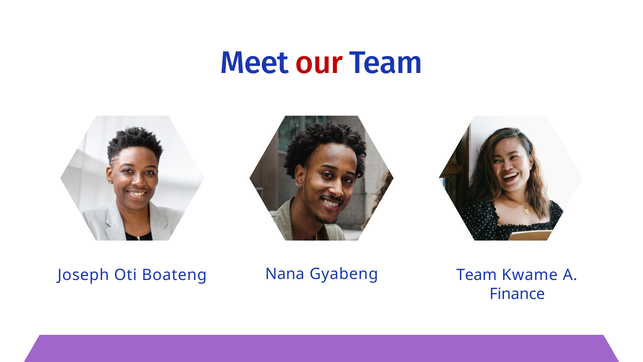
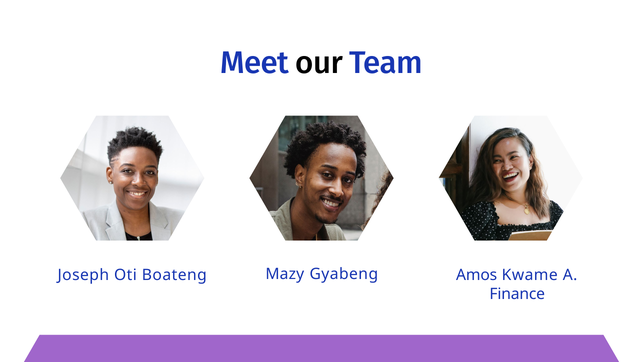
our colour: red -> black
Nana: Nana -> Mazy
Gyabeng Team: Team -> Amos
